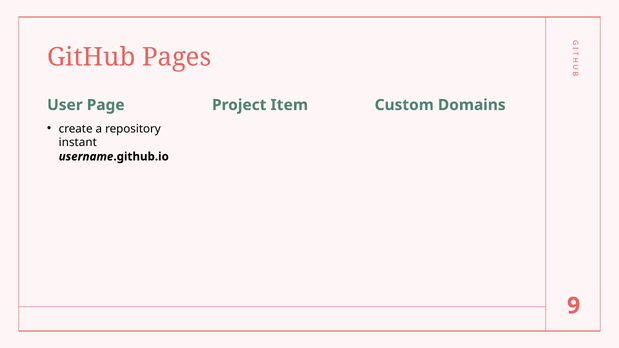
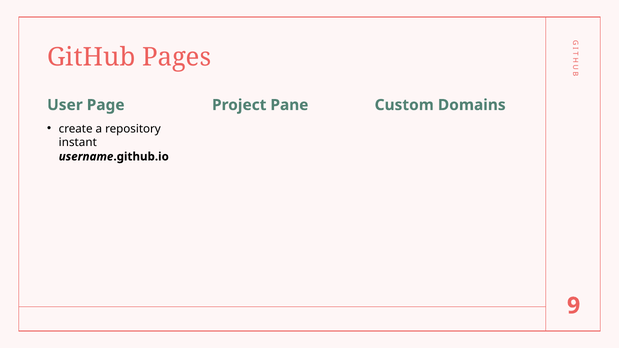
Item: Item -> Pane
